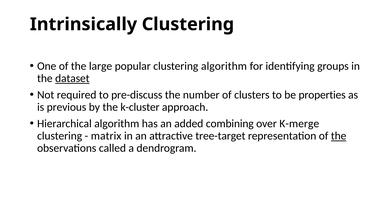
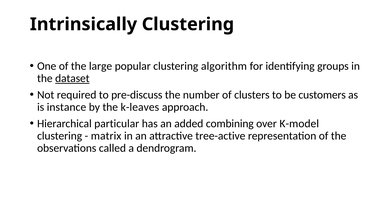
properties: properties -> customers
previous: previous -> instance
k-cluster: k-cluster -> k-leaves
Hierarchical algorithm: algorithm -> particular
K-merge: K-merge -> K-model
tree-target: tree-target -> tree-active
the at (339, 136) underline: present -> none
